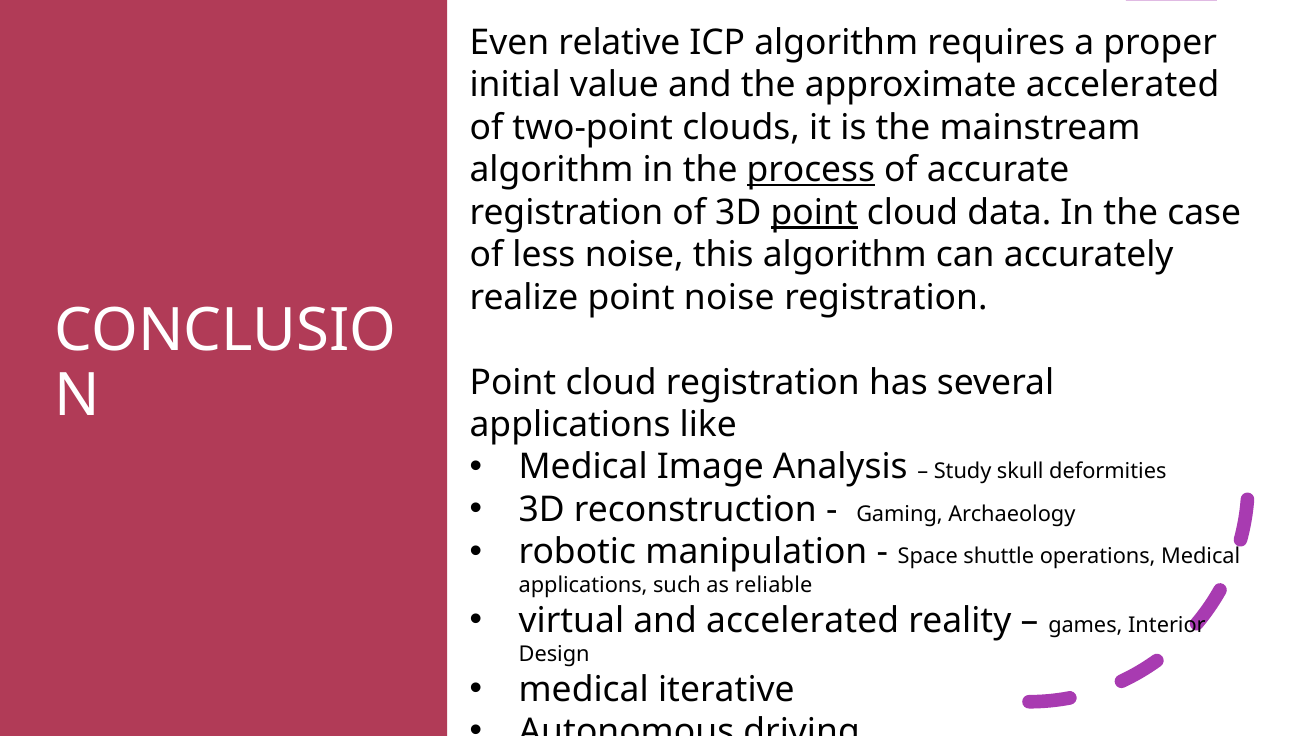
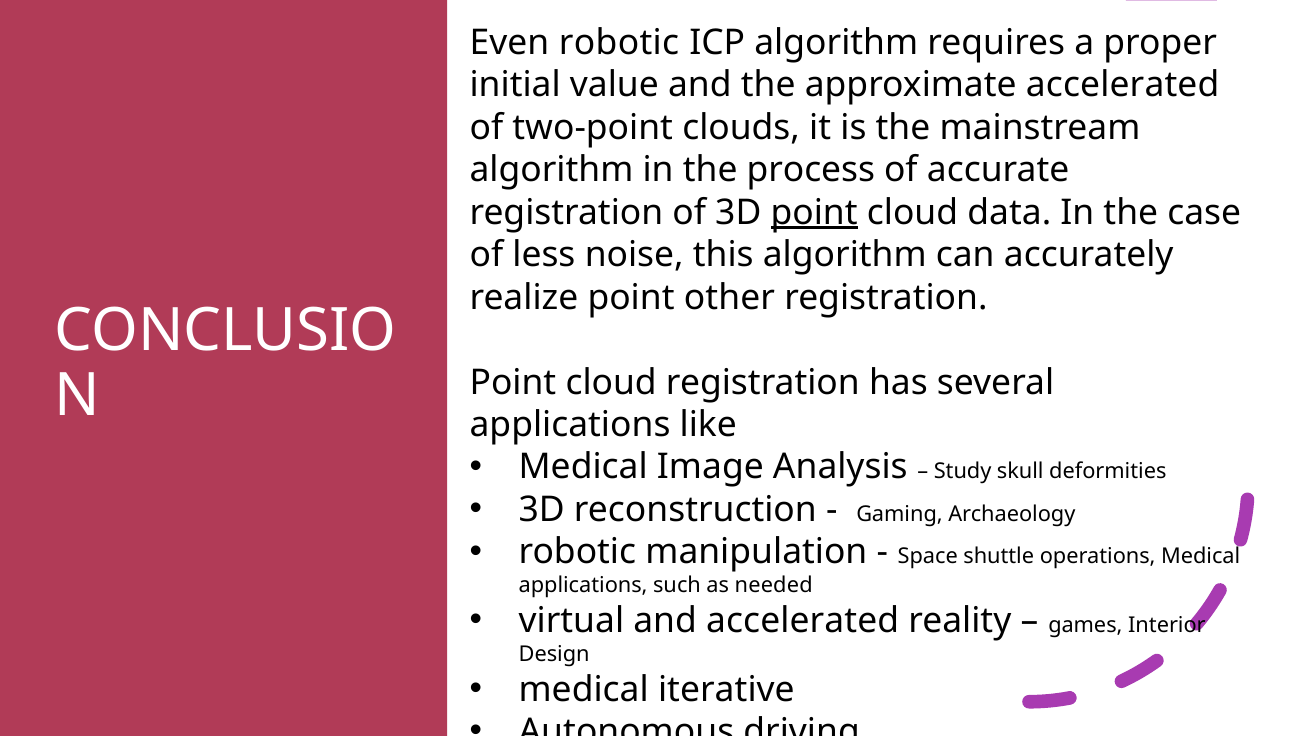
Even relative: relative -> robotic
process underline: present -> none
point noise: noise -> other
reliable: reliable -> needed
